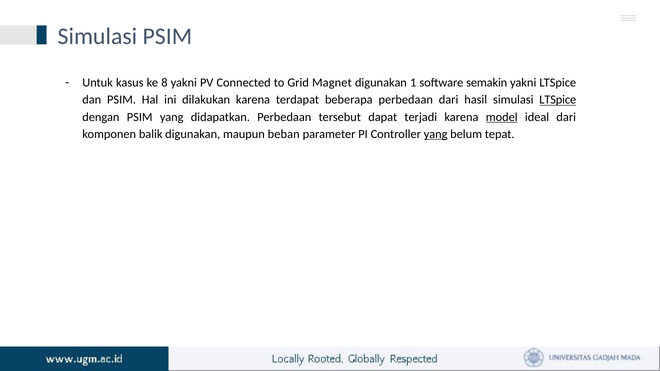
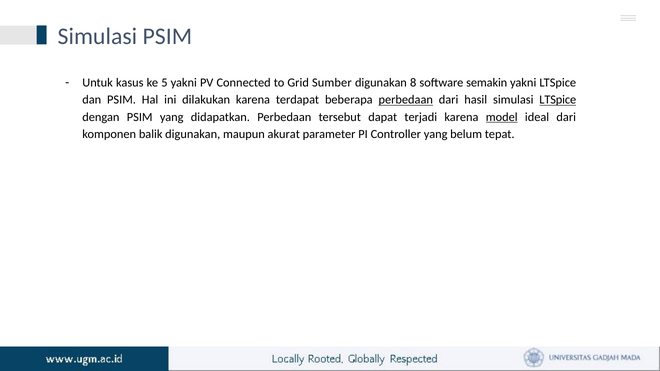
8: 8 -> 5
Magnet: Magnet -> Sumber
1: 1 -> 8
perbedaan at (406, 100) underline: none -> present
beban: beban -> akurat
yang at (436, 134) underline: present -> none
